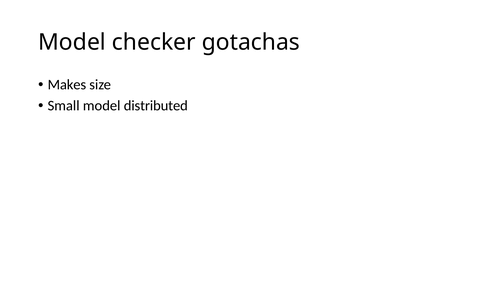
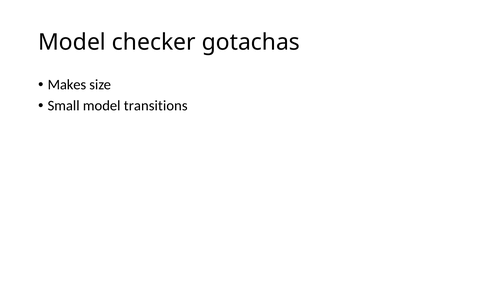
distributed: distributed -> transitions
